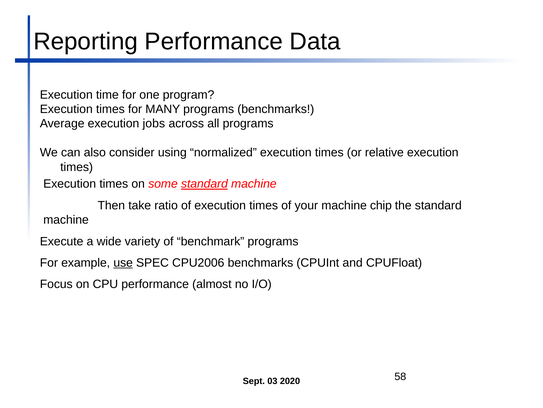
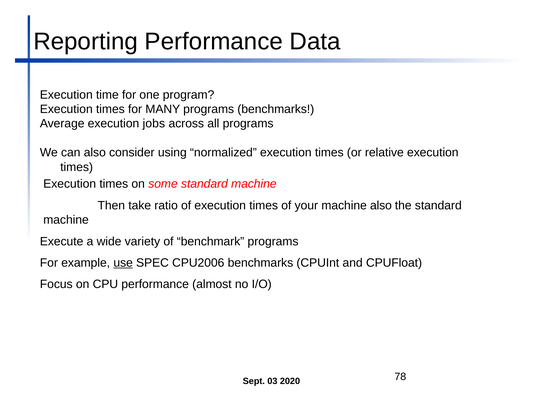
standard at (204, 184) underline: present -> none
machine chip: chip -> also
58: 58 -> 78
